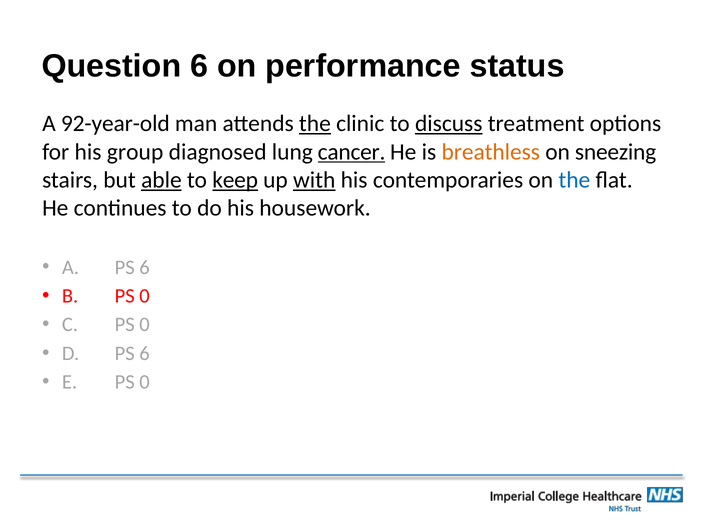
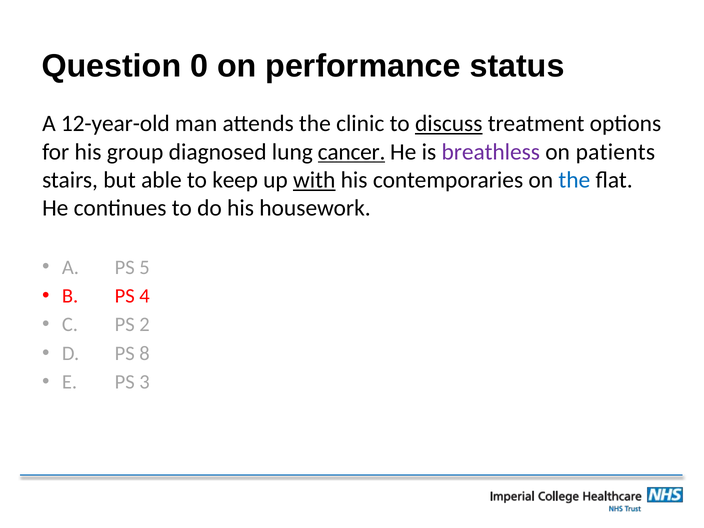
Question 6: 6 -> 0
92-year-old: 92-year-old -> 12-year-old
the at (315, 124) underline: present -> none
breathless colour: orange -> purple
sneezing: sneezing -> patients
able underline: present -> none
keep underline: present -> none
A PS 6: 6 -> 5
B PS 0: 0 -> 4
C PS 0: 0 -> 2
D PS 6: 6 -> 8
E PS 0: 0 -> 3
